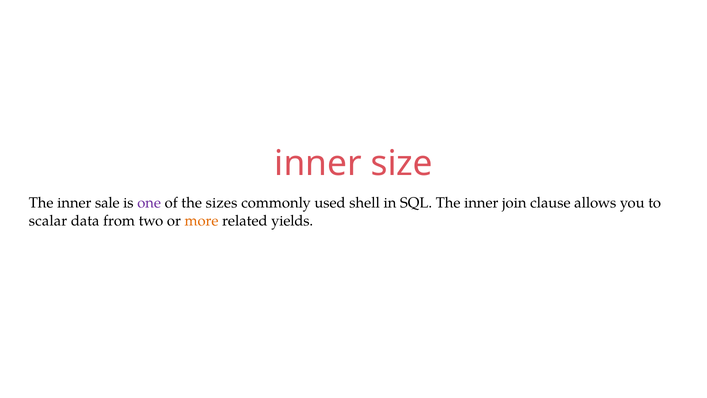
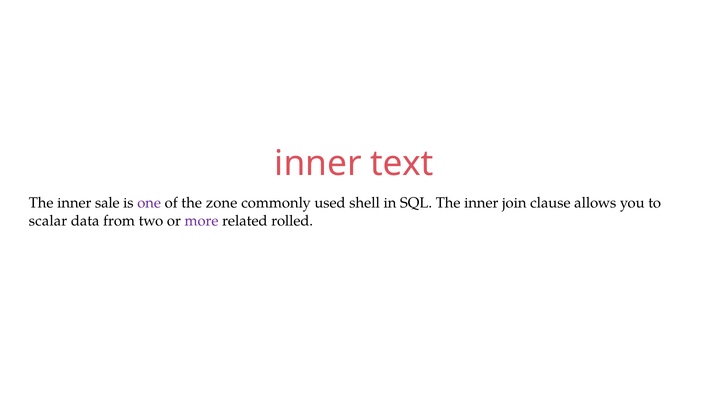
size: size -> text
sizes: sizes -> zone
more colour: orange -> purple
yields: yields -> rolled
